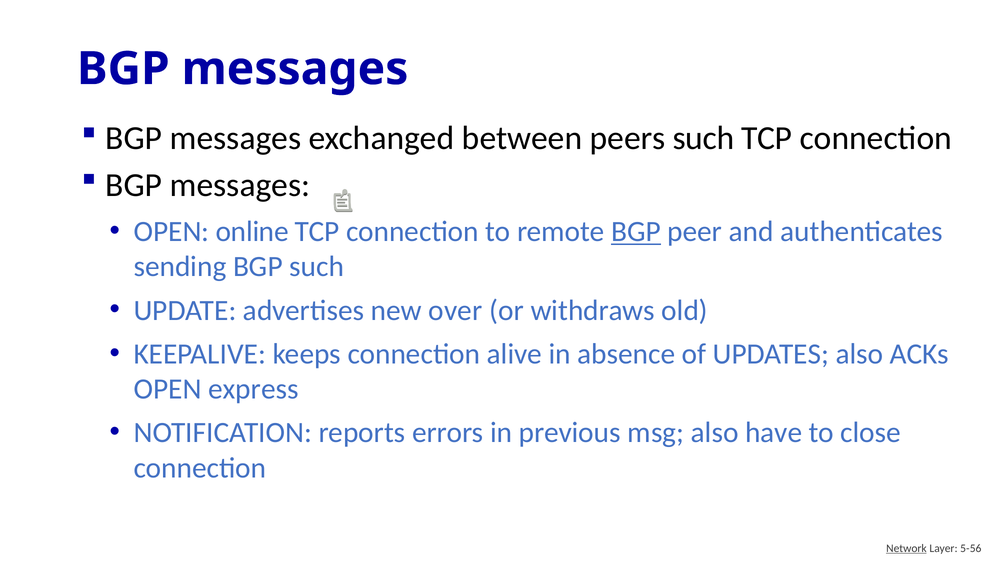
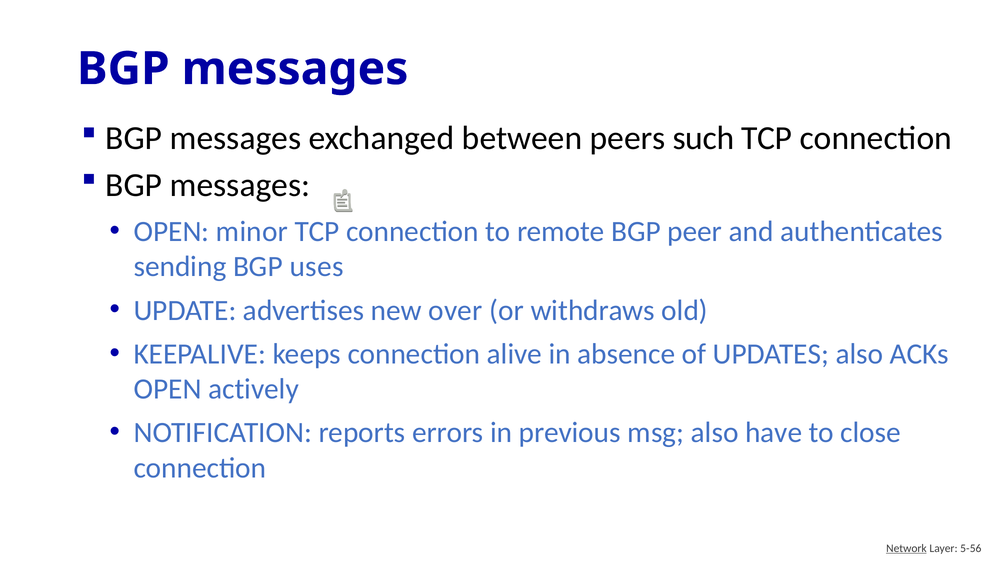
online: online -> minor
BGP at (636, 231) underline: present -> none
BGP such: such -> uses
express: express -> actively
